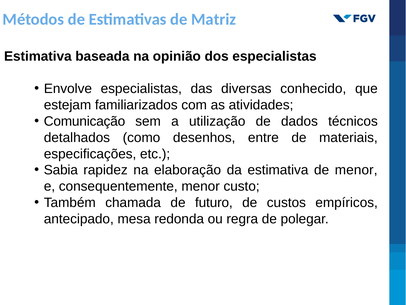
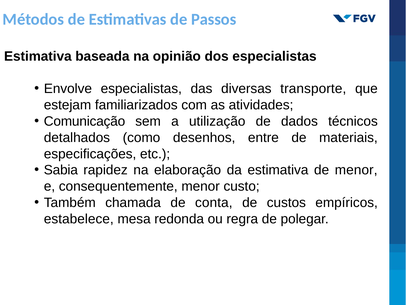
Matriz: Matriz -> Passos
conhecido: conhecido -> transporte
futuro: futuro -> conta
antecipado: antecipado -> estabelece
